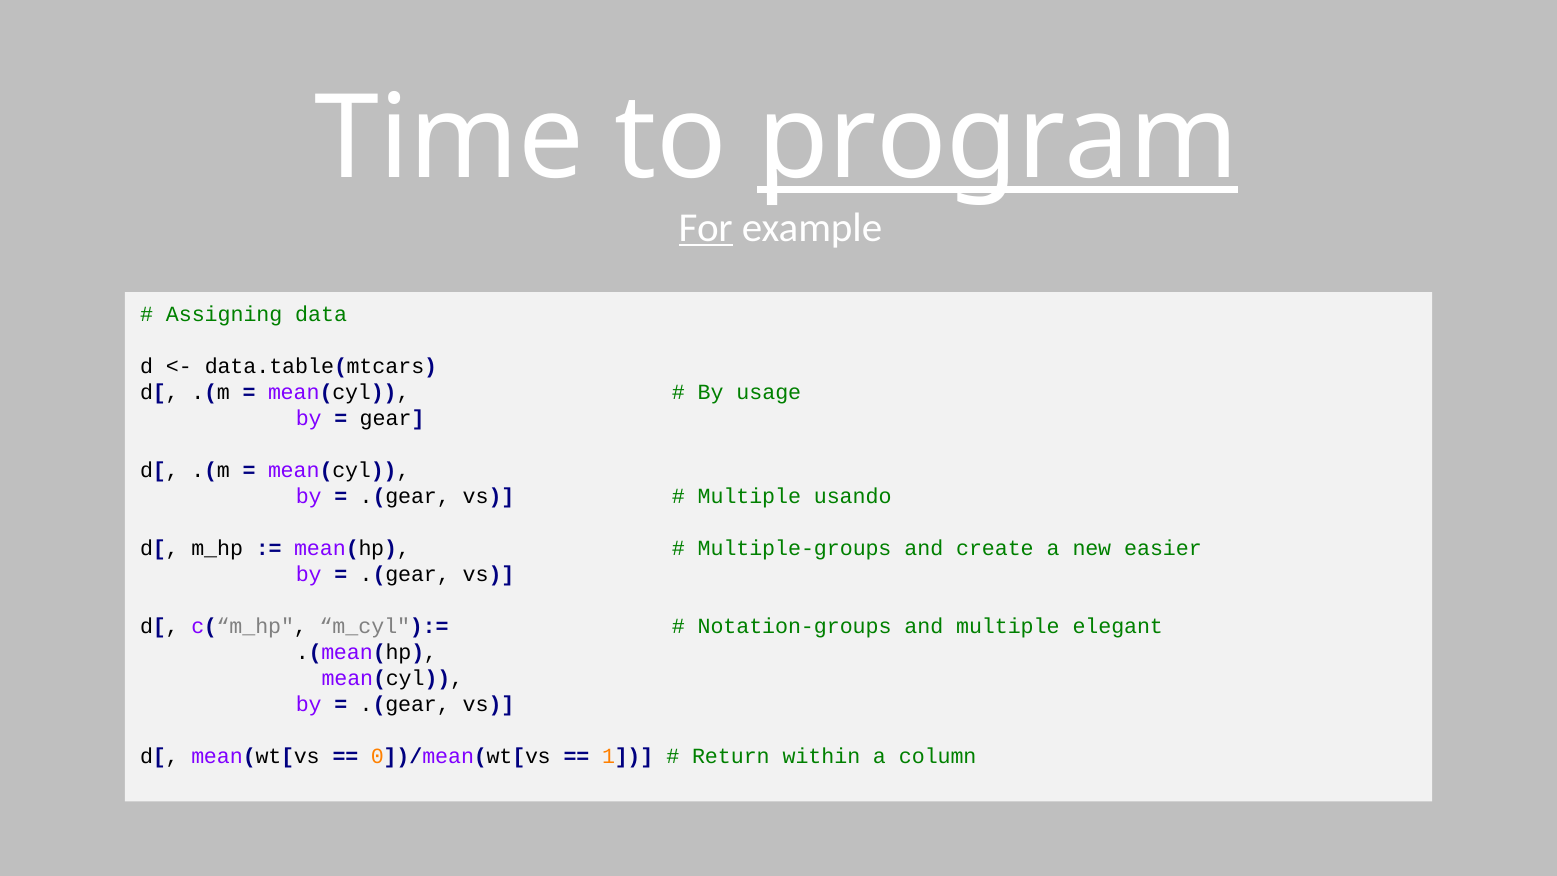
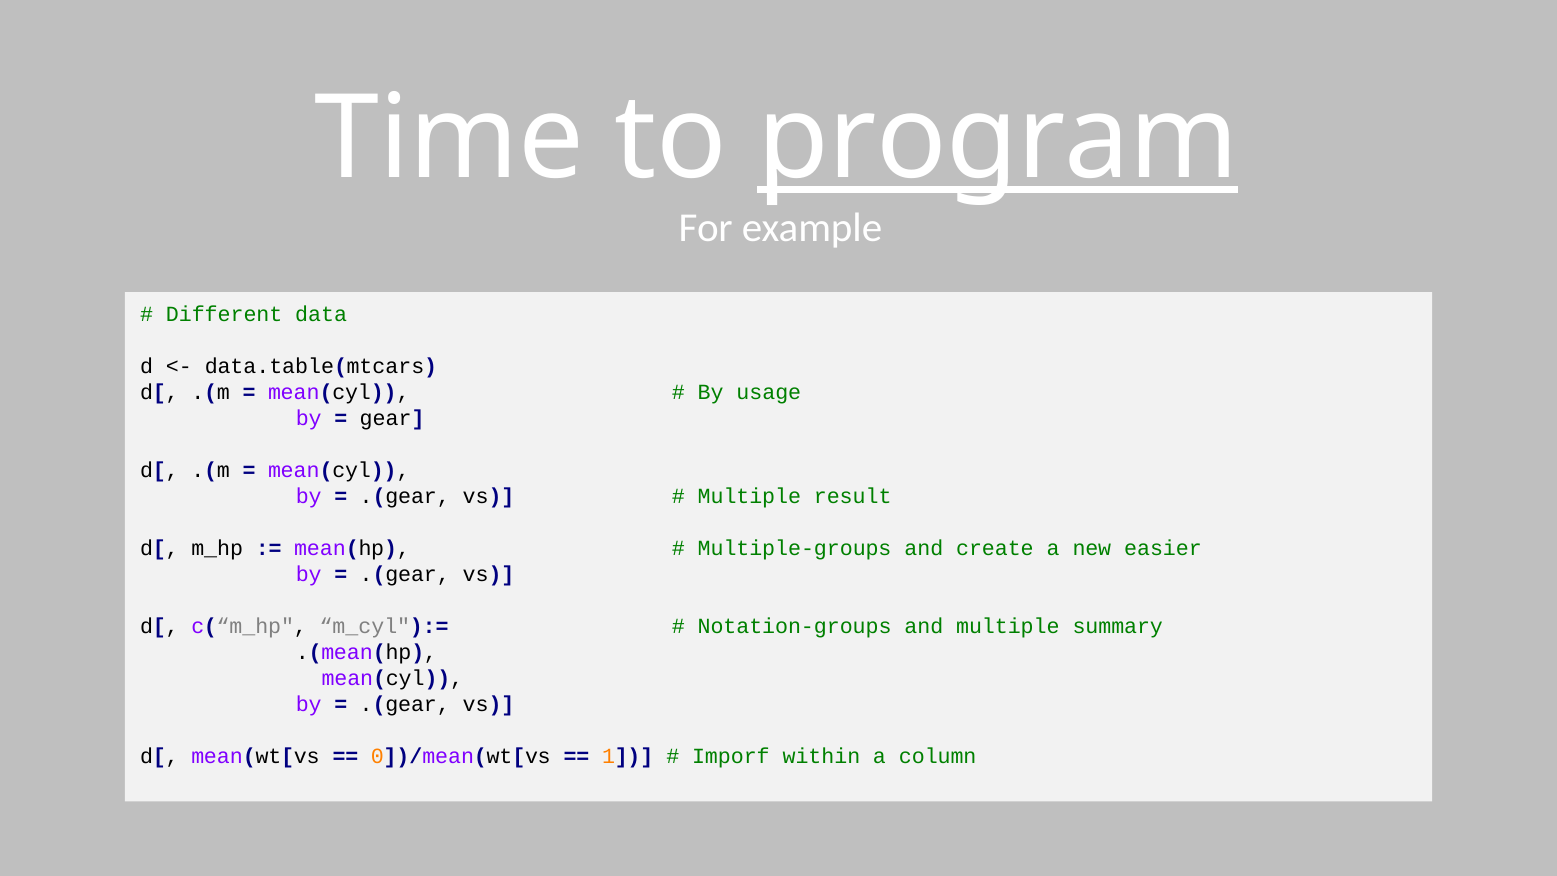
For underline: present -> none
Assigning: Assigning -> Different
usando: usando -> result
elegant: elegant -> summary
Return: Return -> Imporf
